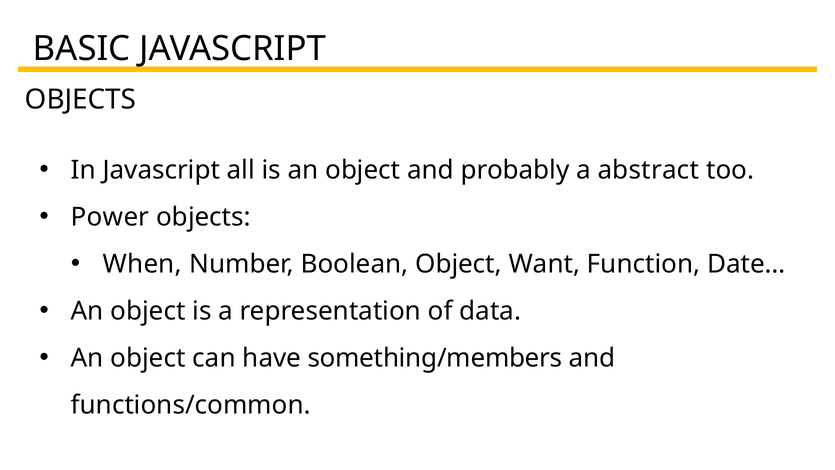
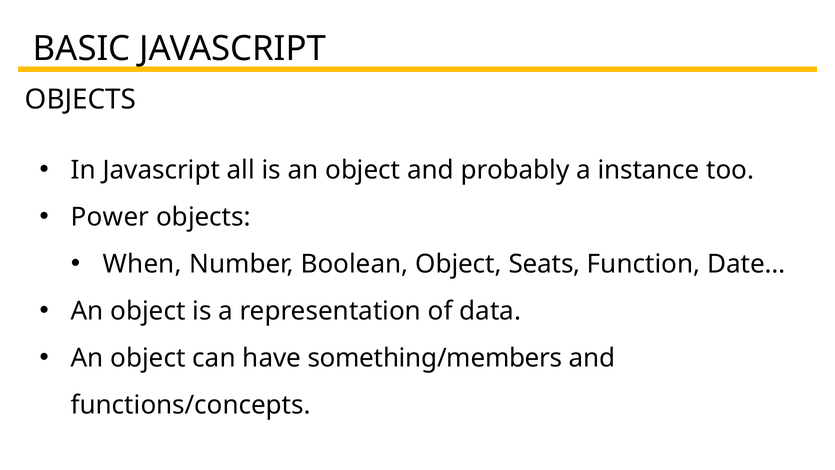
abstract: abstract -> instance
Want: Want -> Seats
functions/common: functions/common -> functions/concepts
